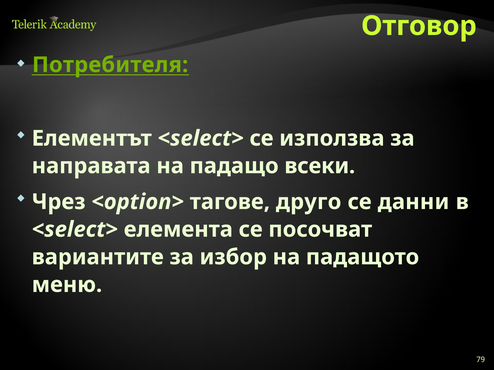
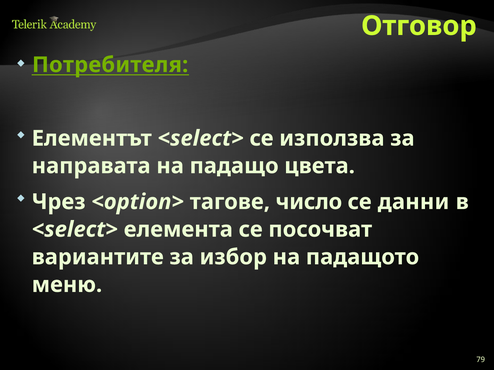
всеки: всеки -> цвета
друго: друго -> число
